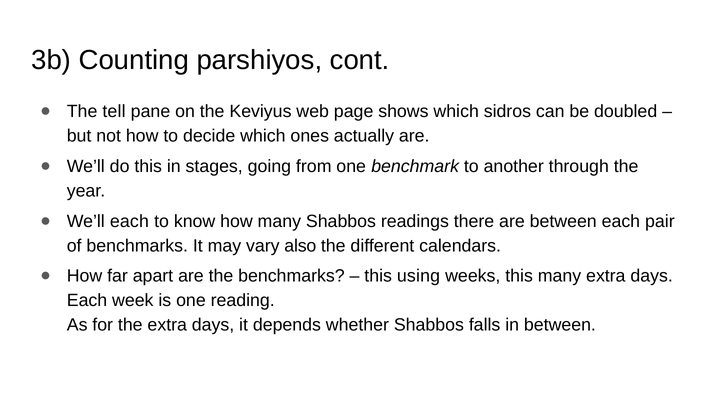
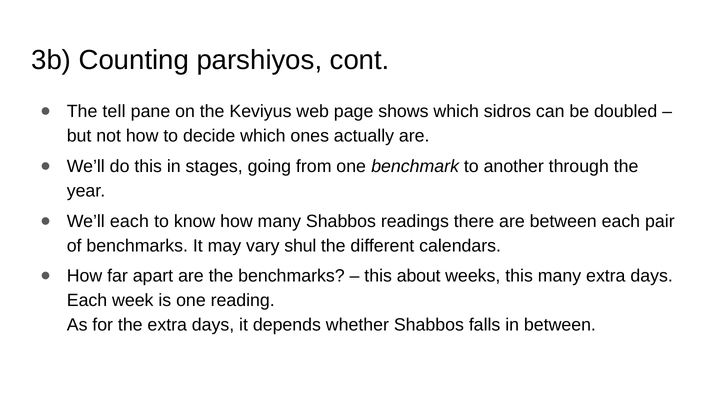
also: also -> shul
using: using -> about
